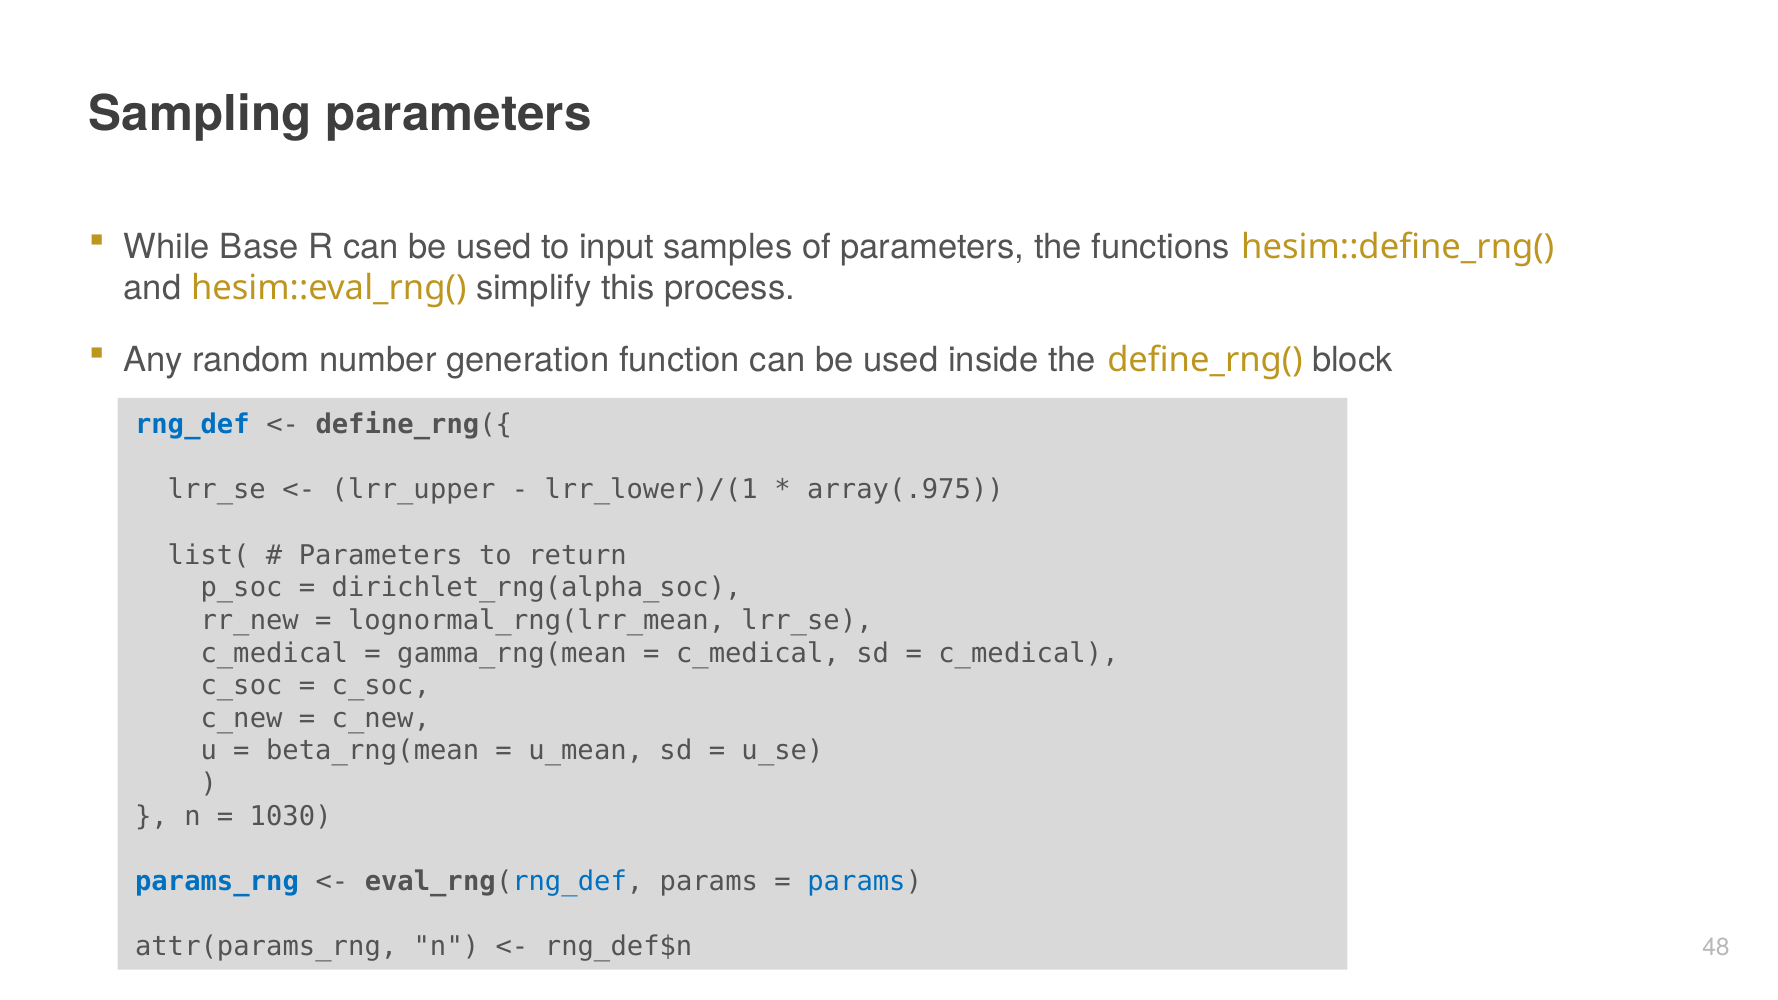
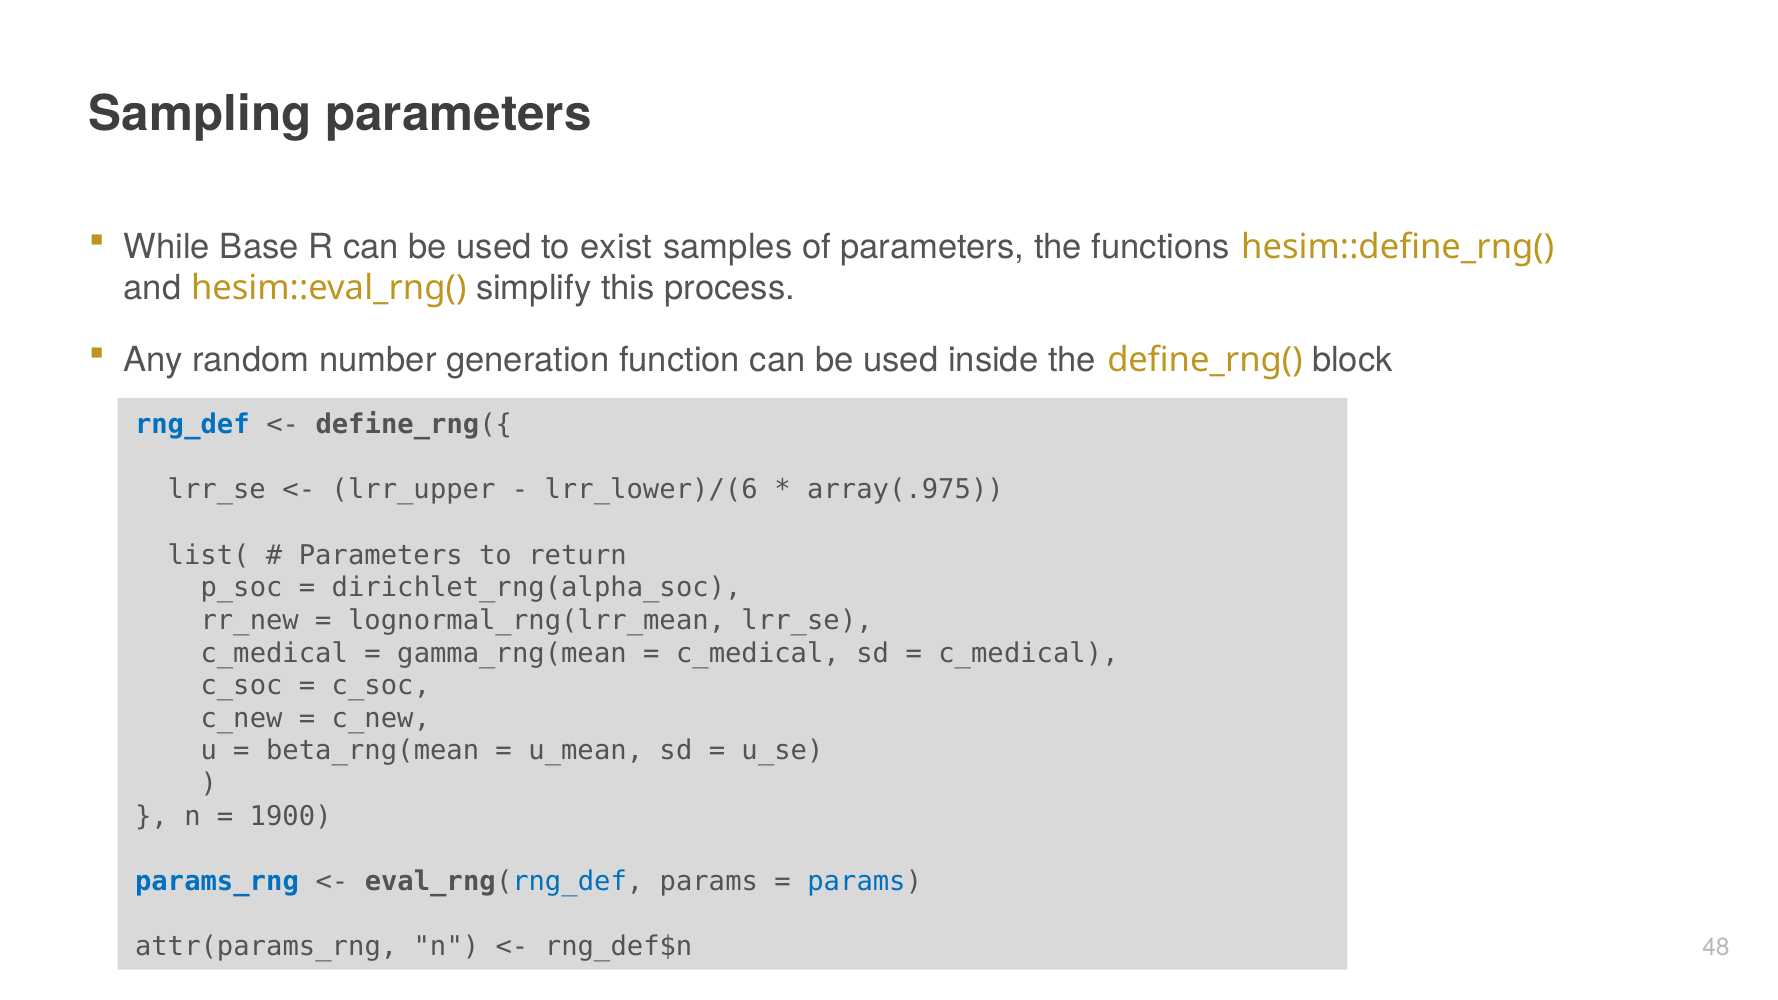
input: input -> exist
lrr_lower)/(1: lrr_lower)/(1 -> lrr_lower)/(6
1030: 1030 -> 1900
